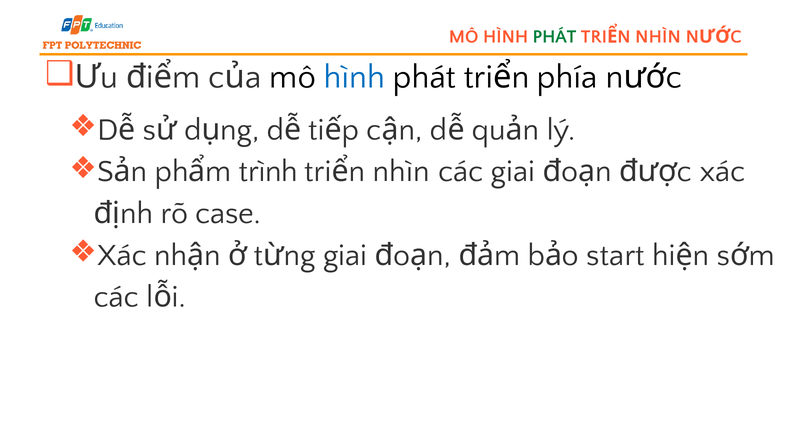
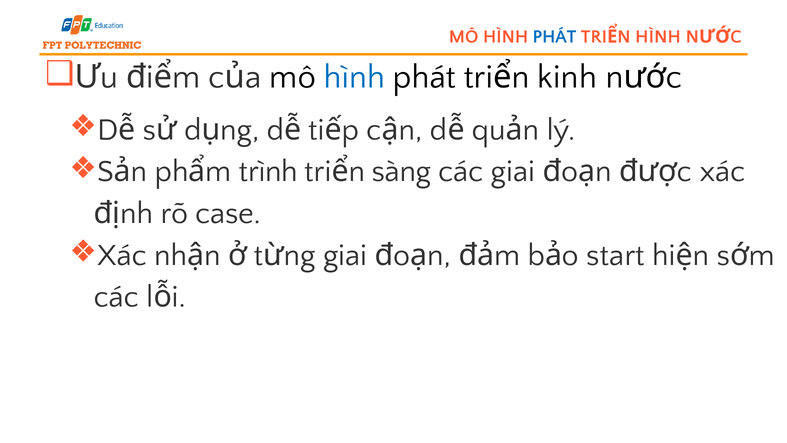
PHÁT at (555, 37) colour: green -> blue
NHÌN at (658, 37): NHÌN -> HÌNH
phía: phía -> kinh
nhìn at (401, 171): nhìn -> sàng
